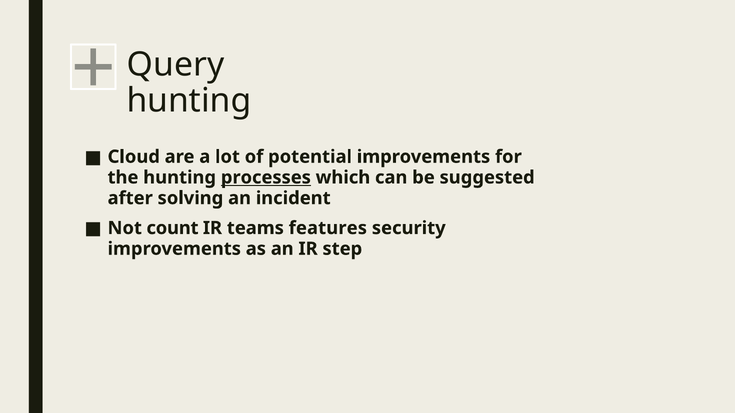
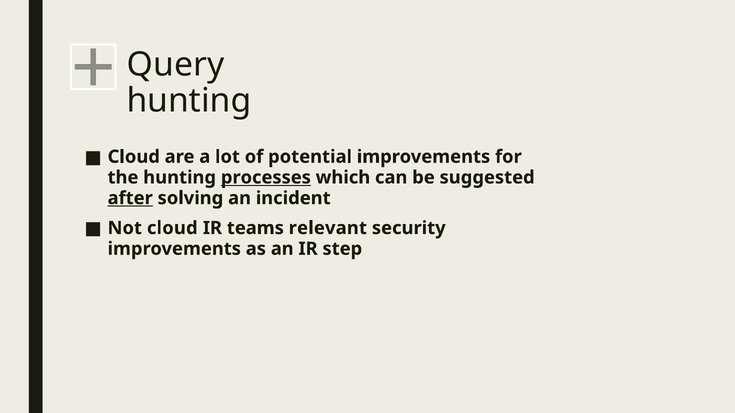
after underline: none -> present
Not count: count -> cloud
features: features -> relevant
